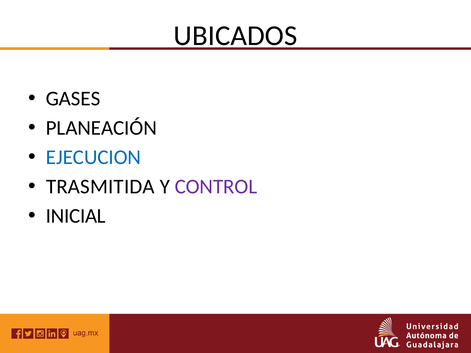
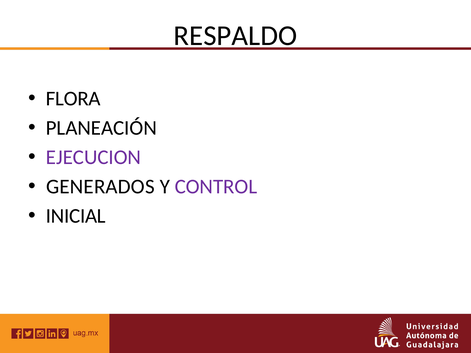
UBICADOS: UBICADOS -> RESPALDO
GASES: GASES -> FLORA
EJECUCION colour: blue -> purple
TRASMITIDA: TRASMITIDA -> GENERADOS
